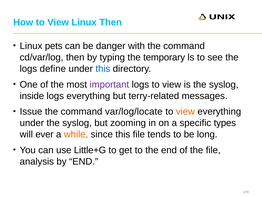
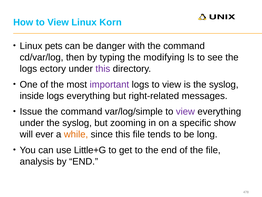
Linux Then: Then -> Korn
temporary: temporary -> modifying
define: define -> ectory
this at (103, 69) colour: blue -> purple
terry-related: terry-related -> right-related
var/log/locate: var/log/locate -> var/log/simple
view at (185, 111) colour: orange -> purple
types: types -> show
